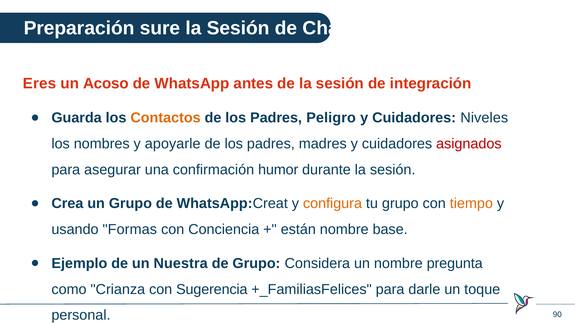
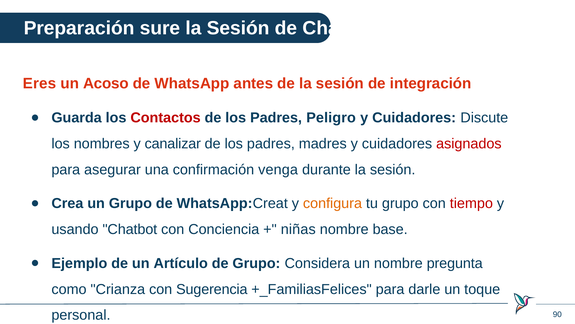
Contactos colour: orange -> red
Niveles: Niveles -> Discute
apoyarle: apoyarle -> canalizar
humor: humor -> venga
tiempo colour: orange -> red
Formas: Formas -> Chatbot
están: están -> niñas
Nuestra: Nuestra -> Artículo
